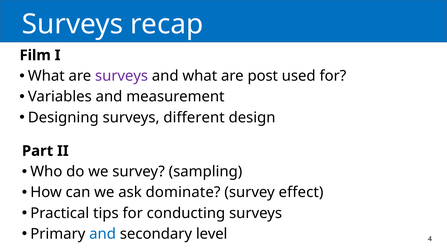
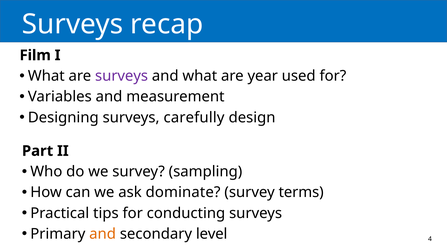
post: post -> year
different: different -> carefully
effect: effect -> terms
and at (103, 234) colour: blue -> orange
